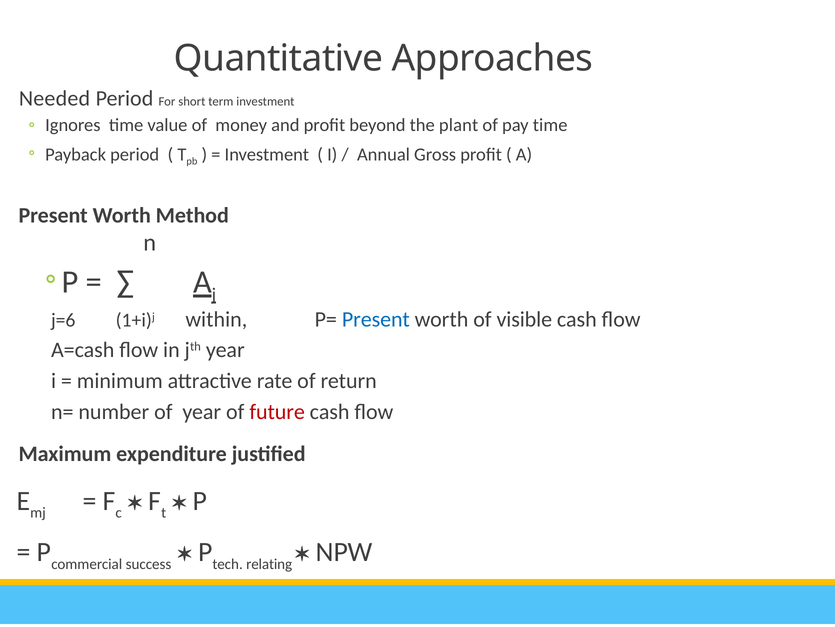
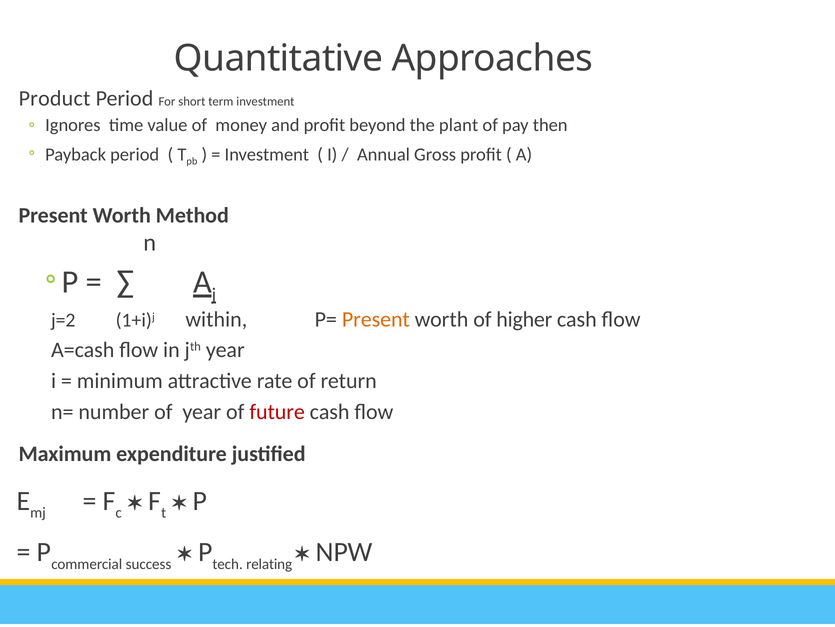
Needed: Needed -> Product
pay time: time -> then
j=6: j=6 -> j=2
Present at (376, 319) colour: blue -> orange
visible: visible -> higher
